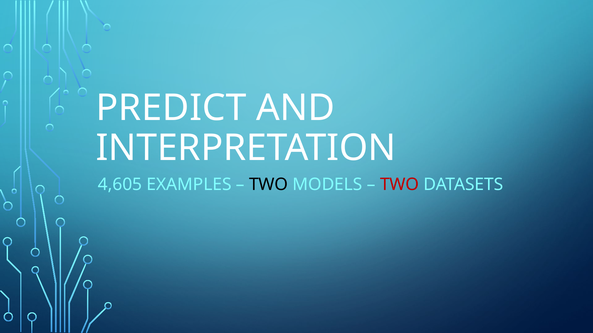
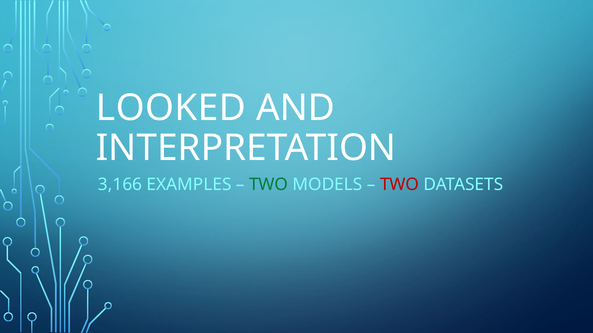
PREDICT: PREDICT -> LOOKED
4,605: 4,605 -> 3,166
TWO at (269, 185) colour: black -> green
